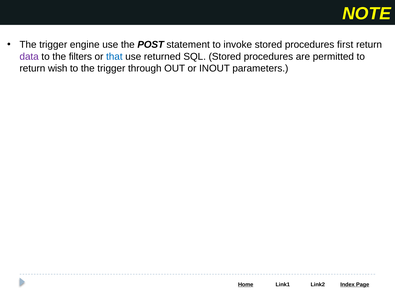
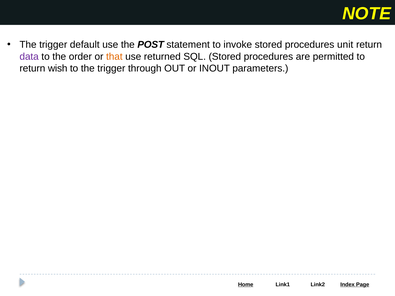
engine: engine -> default
first: first -> unit
filters: filters -> order
that colour: blue -> orange
